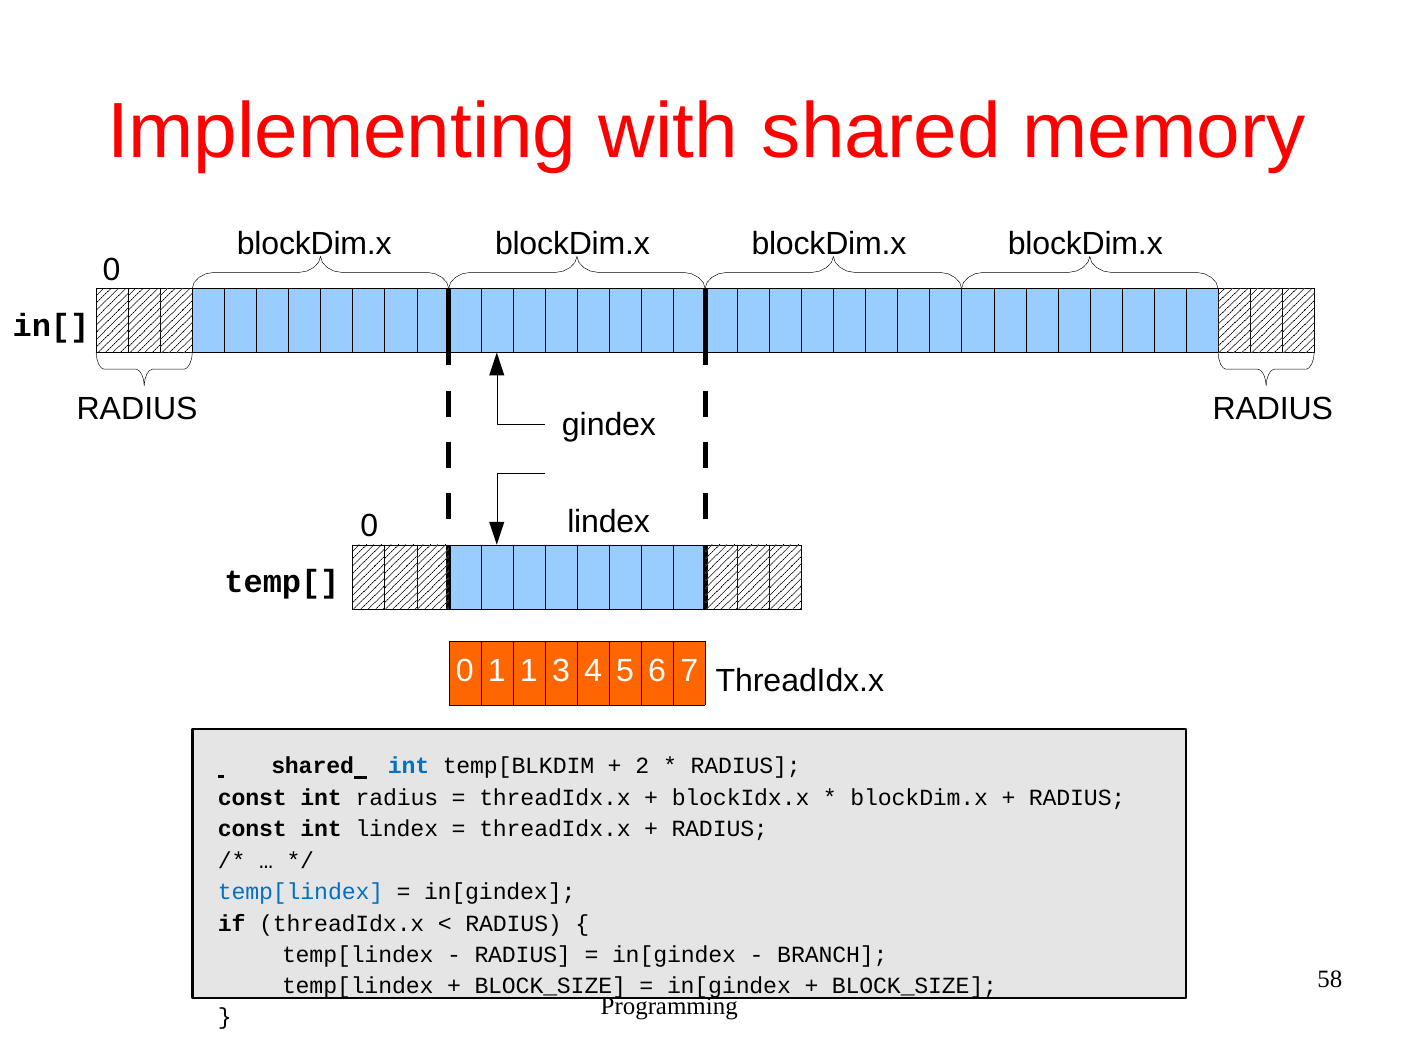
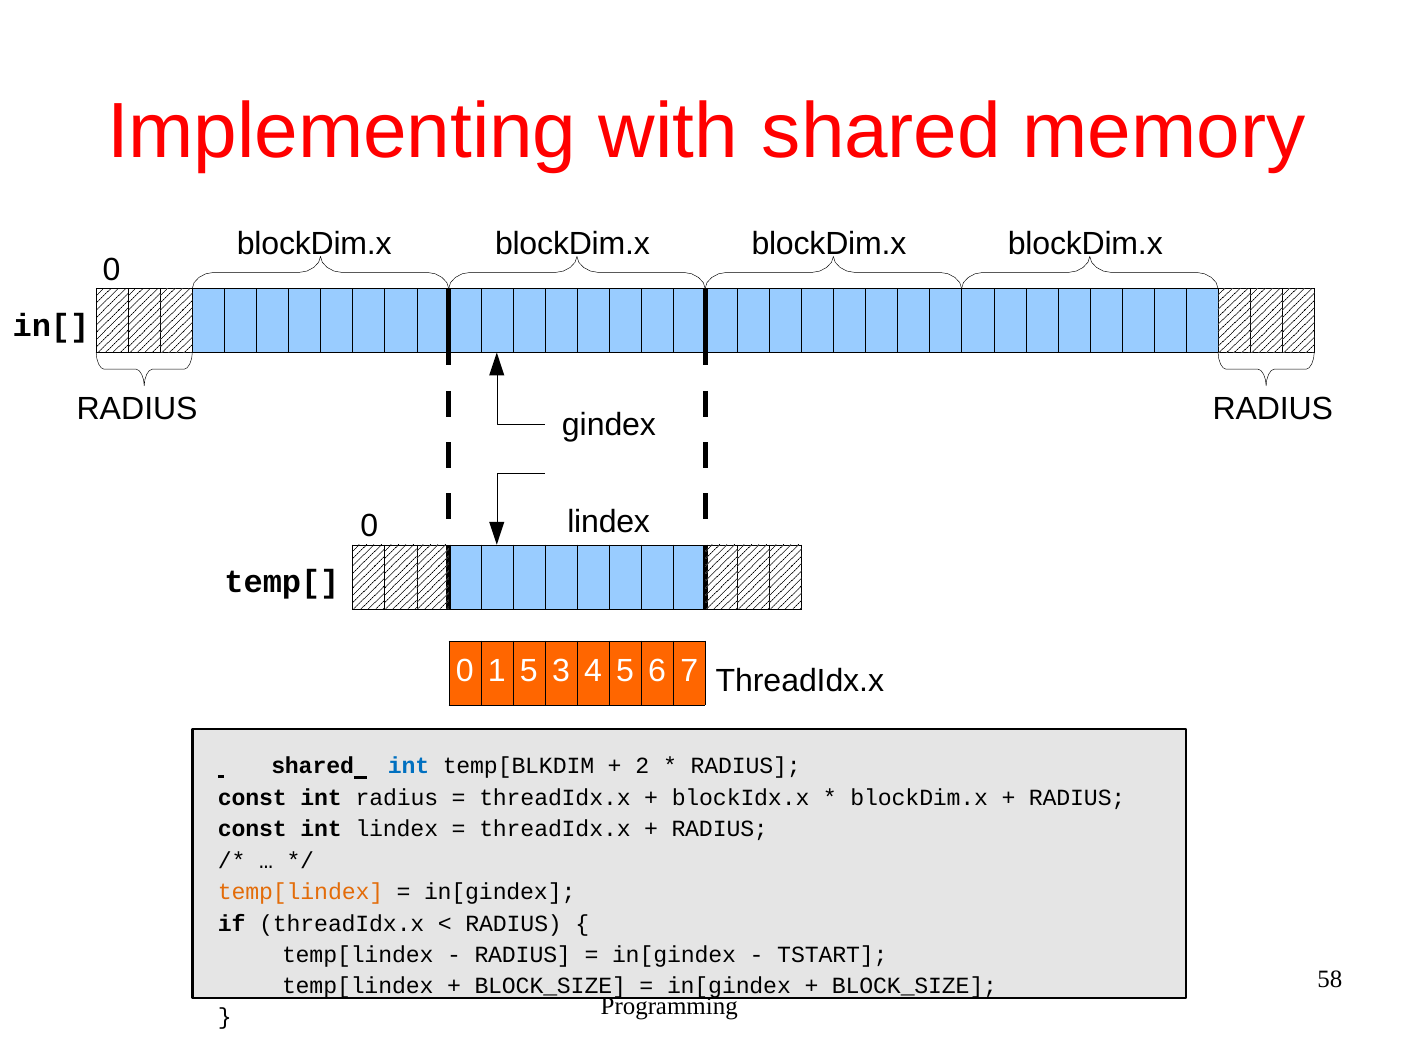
1 1: 1 -> 5
temp[lindex at (301, 892) colour: blue -> orange
BRANCH: BRANCH -> TSTART
